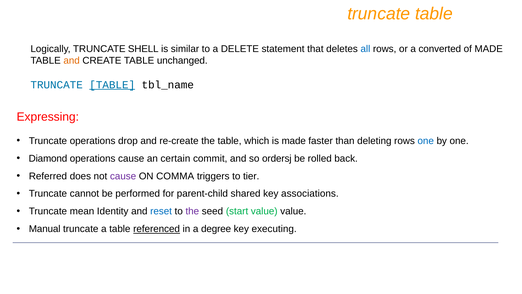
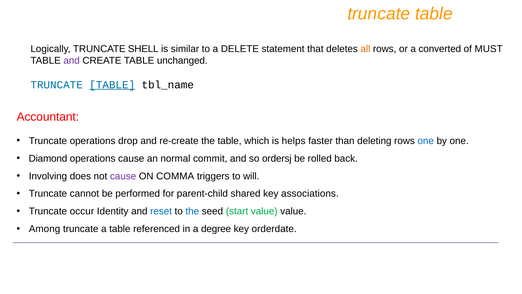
all colour: blue -> orange
of MADE: MADE -> MUST
and at (72, 61) colour: orange -> purple
Expressing: Expressing -> Accountant
is made: made -> helps
certain: certain -> normal
Referred: Referred -> Involving
tier: tier -> will
mean: mean -> occur
the at (192, 211) colour: purple -> blue
Manual: Manual -> Among
referenced underline: present -> none
executing: executing -> orderdate
